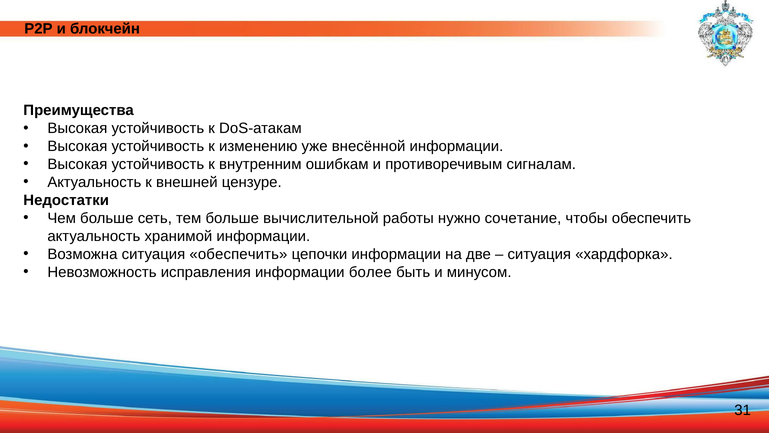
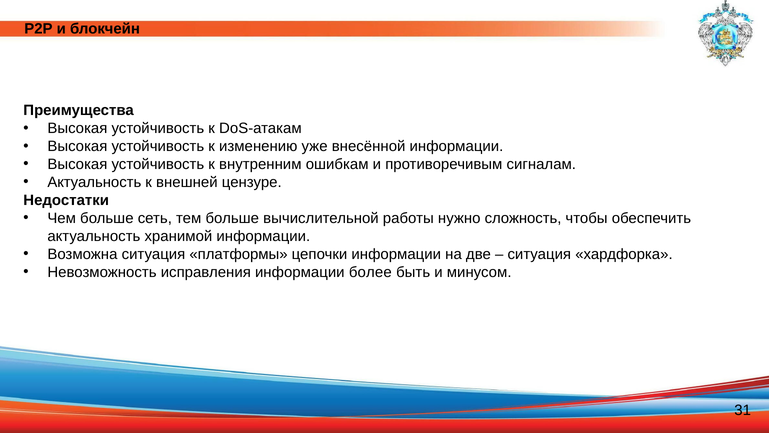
сочетание: сочетание -> сложность
ситуация обеспечить: обеспечить -> платформы
